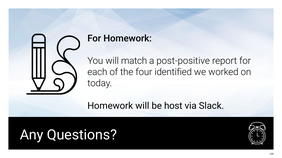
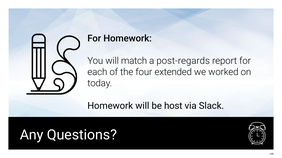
post-positive: post-positive -> post-regards
identified: identified -> extended
